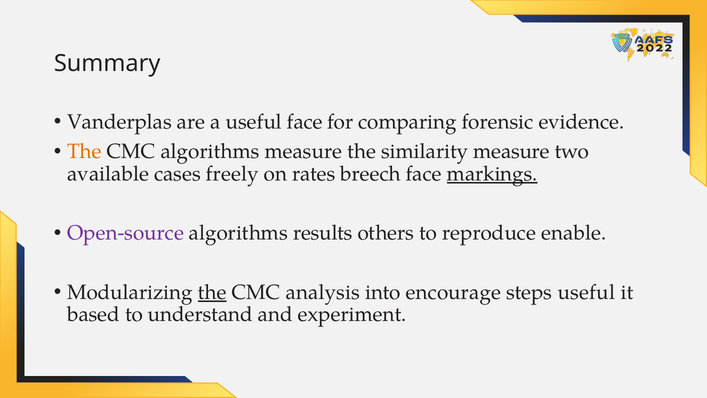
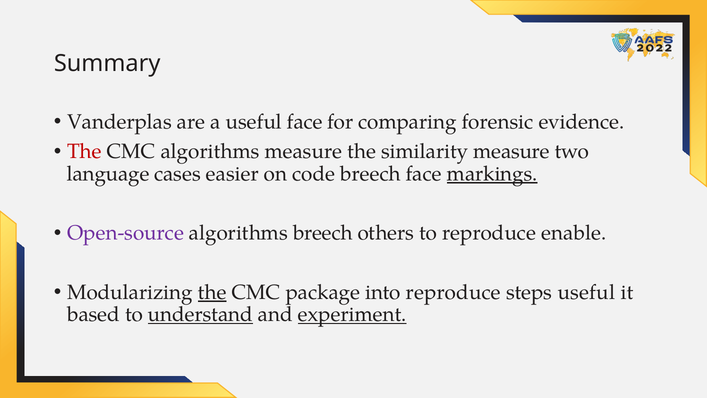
The at (84, 151) colour: orange -> red
available: available -> language
freely: freely -> easier
rates: rates -> code
algorithms results: results -> breech
analysis: analysis -> package
into encourage: encourage -> reproduce
understand underline: none -> present
experiment underline: none -> present
